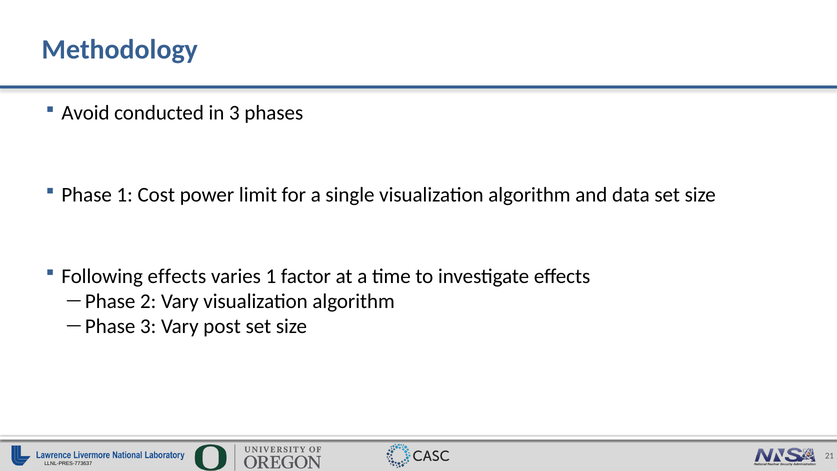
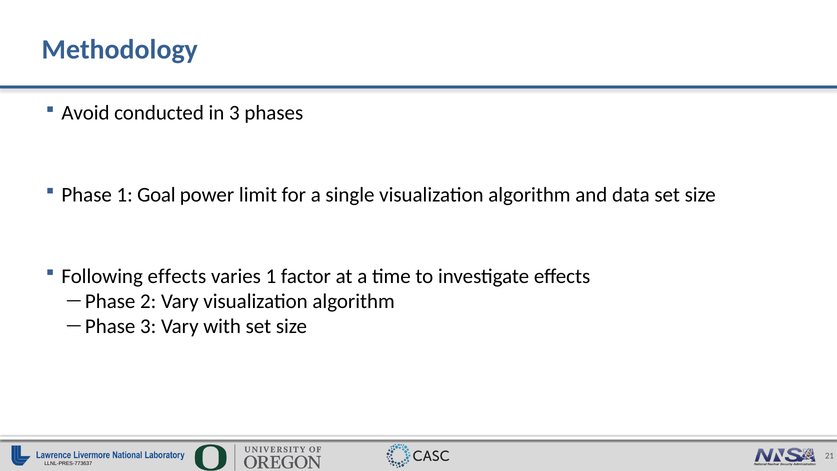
Cost: Cost -> Goal
post: post -> with
